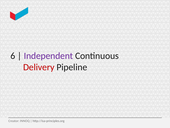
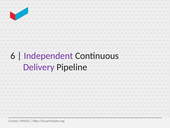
Delivery colour: red -> purple
